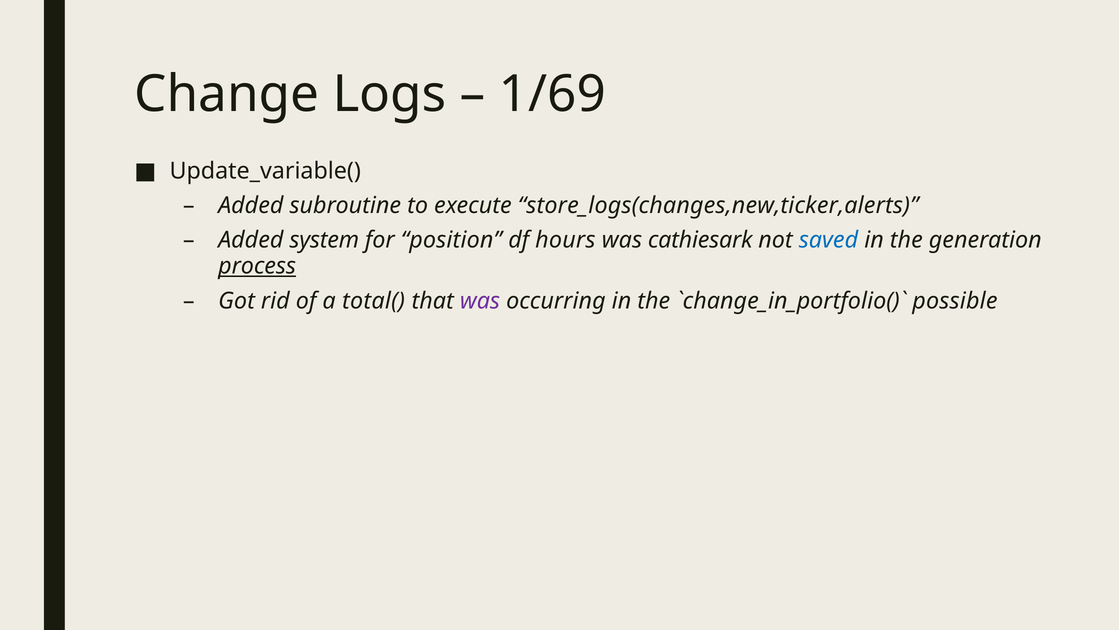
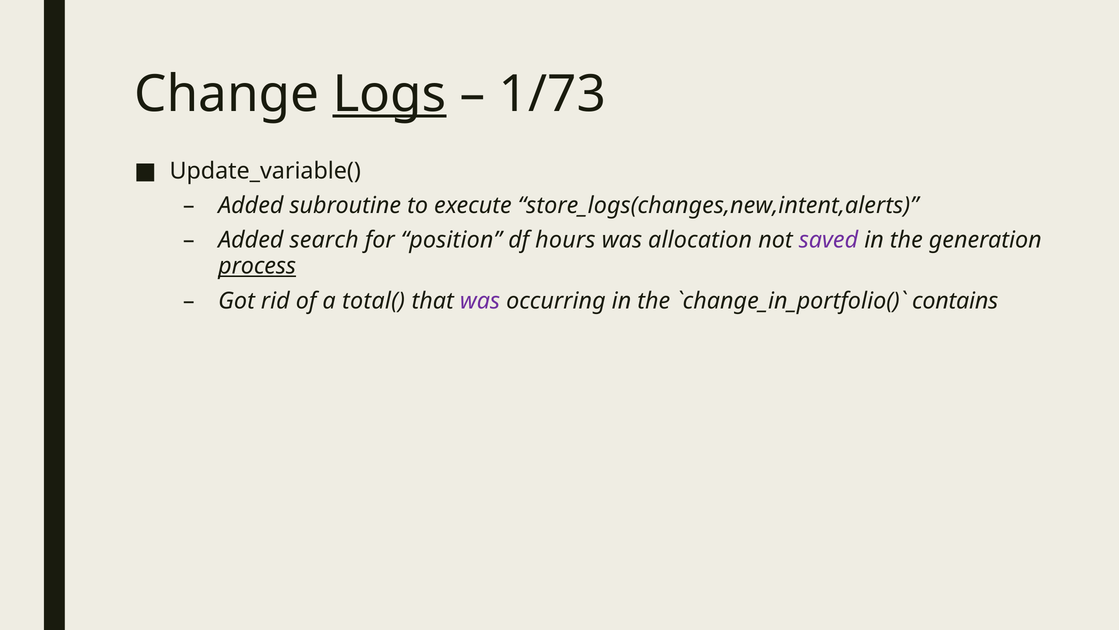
Logs underline: none -> present
1/69: 1/69 -> 1/73
store_logs(changes,new,ticker,alerts: store_logs(changes,new,ticker,alerts -> store_logs(changes,new,intent,alerts
system: system -> search
cathiesark: cathiesark -> allocation
saved colour: blue -> purple
possible: possible -> contains
